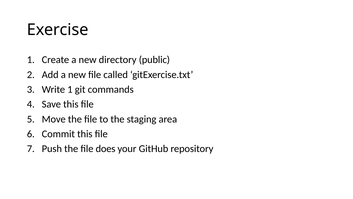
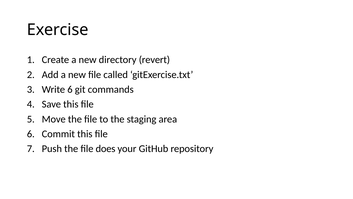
public: public -> revert
Write 1: 1 -> 6
